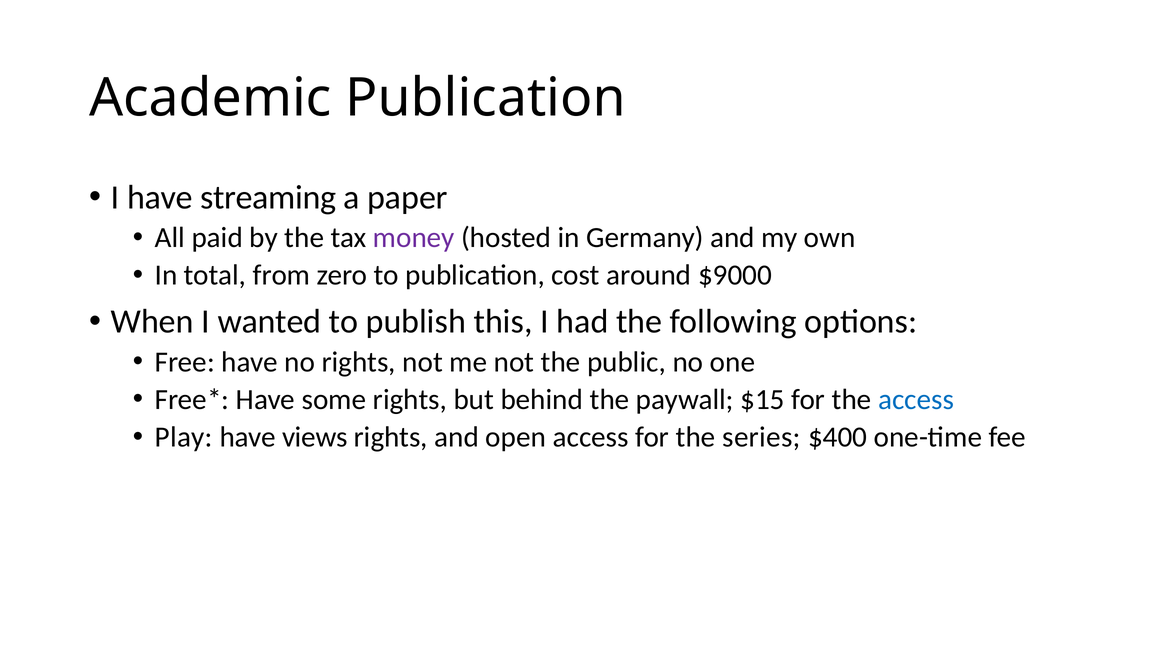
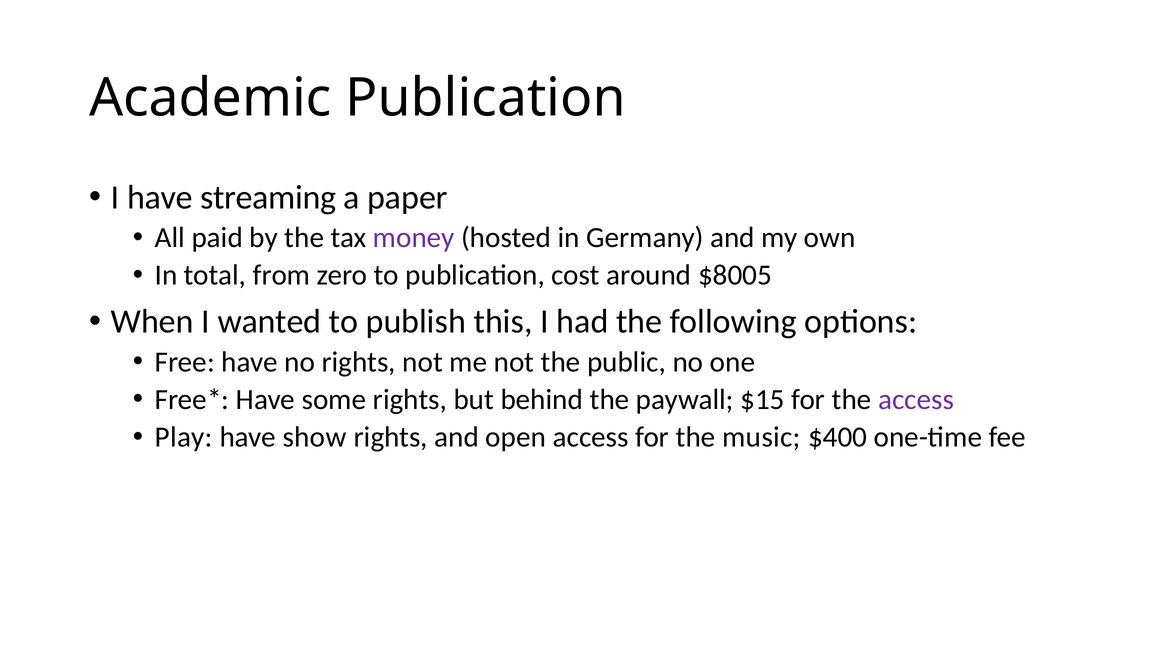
$9000: $9000 -> $8005
access at (916, 399) colour: blue -> purple
views: views -> show
series: series -> music
